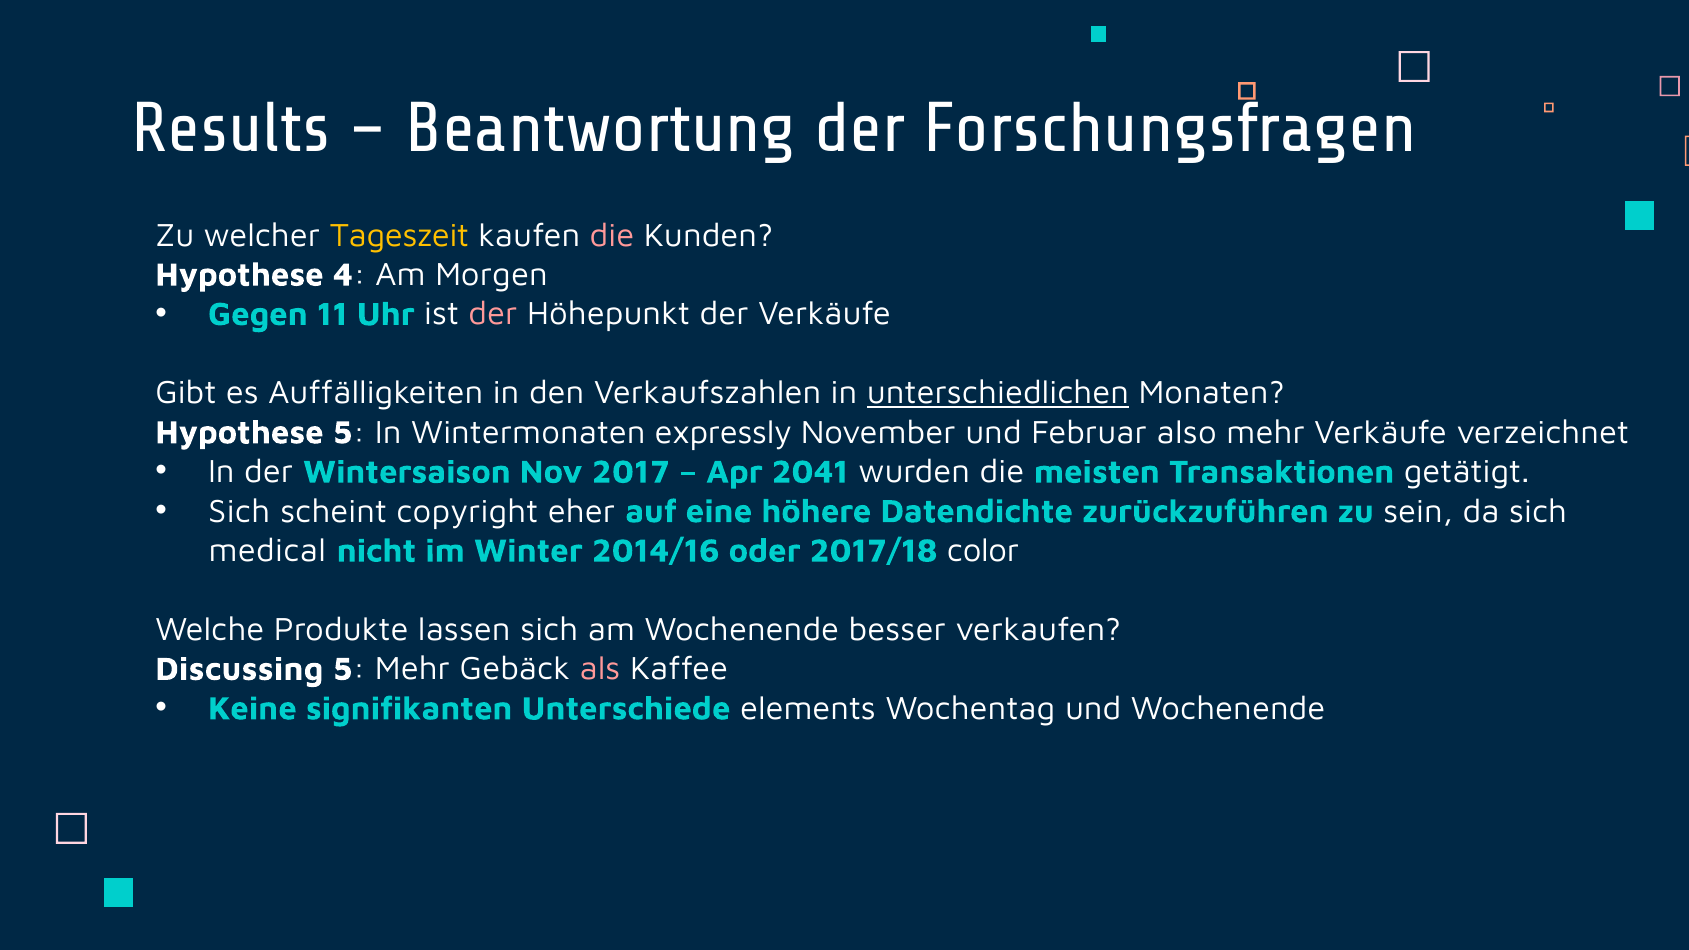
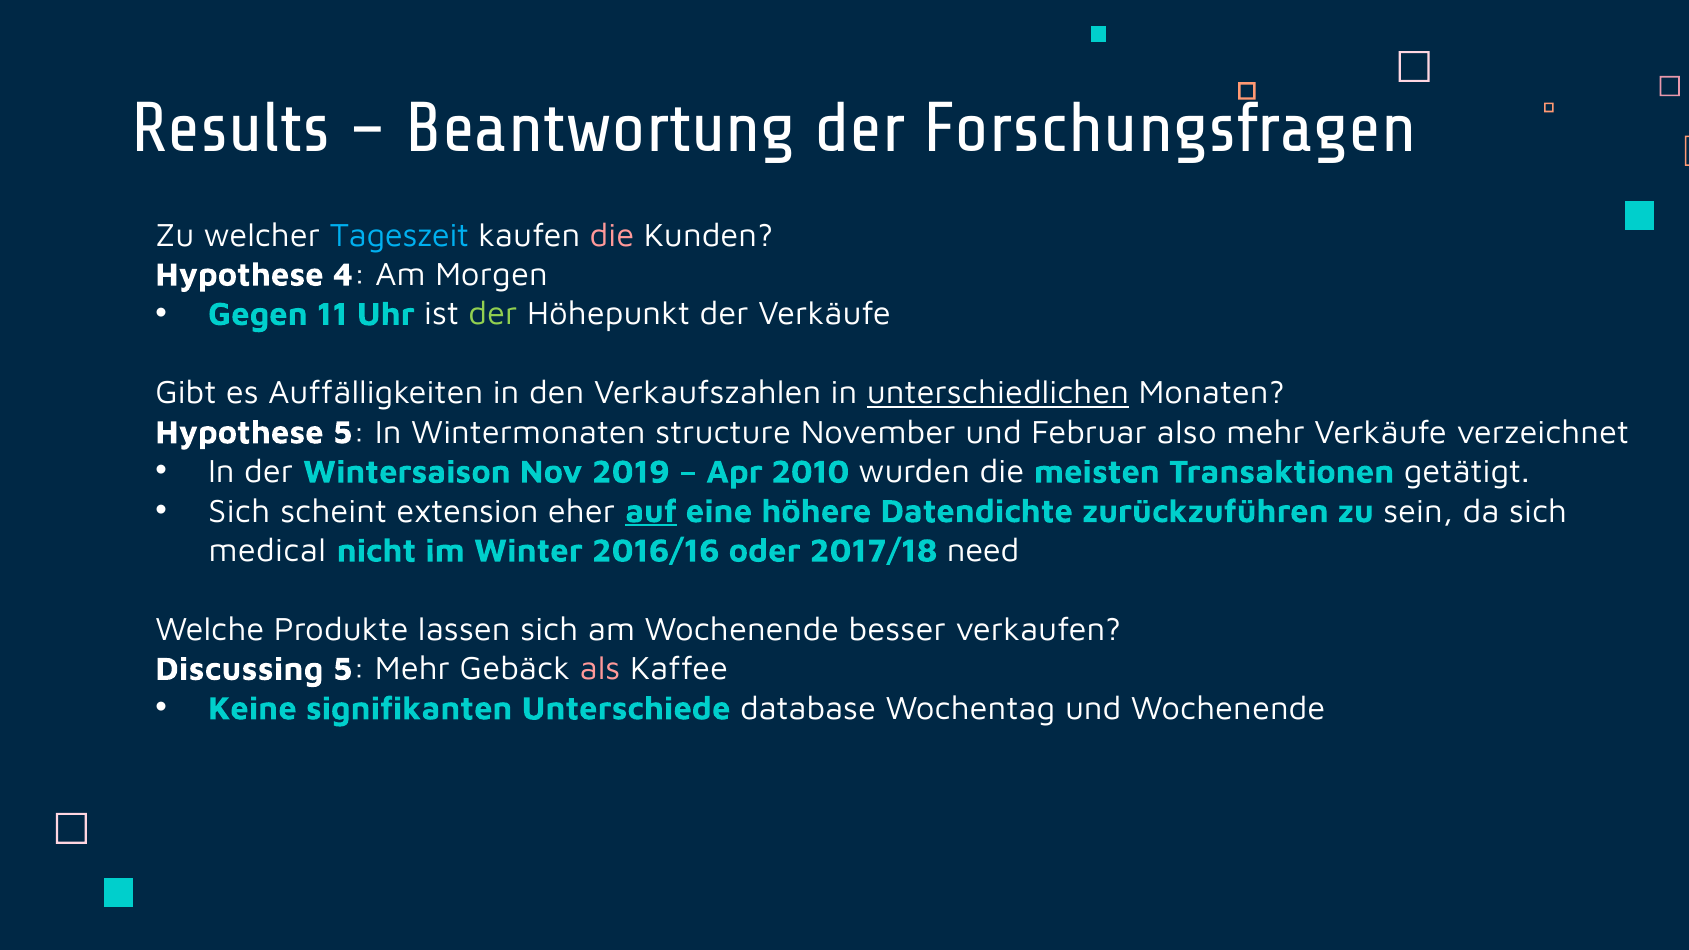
Tageszeit colour: yellow -> light blue
der at (493, 314) colour: pink -> light green
expressly: expressly -> structure
2017: 2017 -> 2019
2041: 2041 -> 2010
copyright: copyright -> extension
auf underline: none -> present
2014/16: 2014/16 -> 2016/16
color: color -> need
elements: elements -> database
